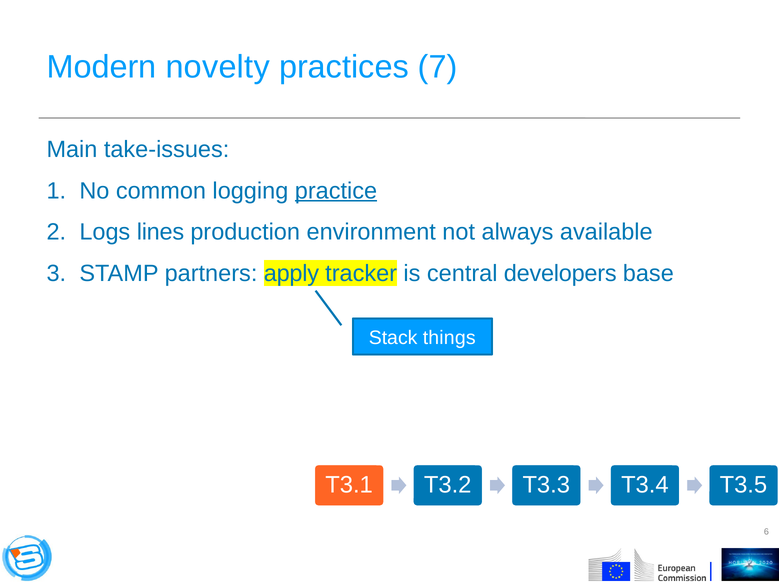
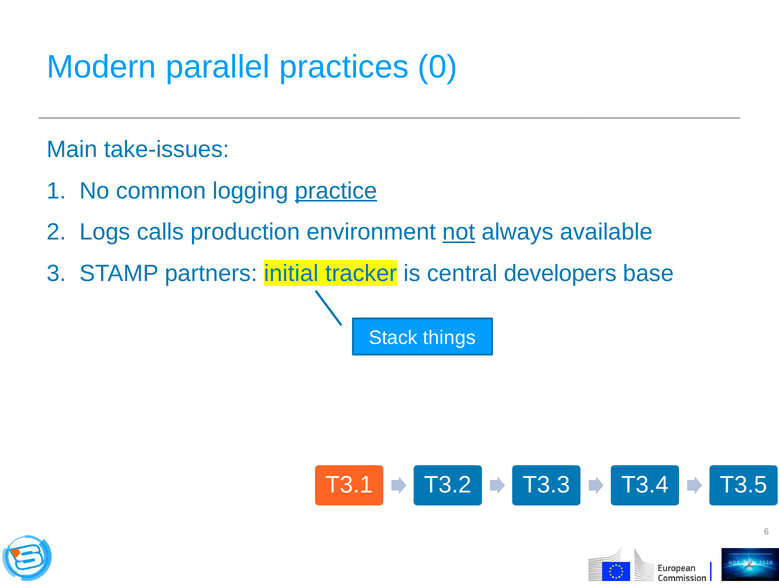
novelty: novelty -> parallel
7: 7 -> 0
lines: lines -> calls
not underline: none -> present
apply: apply -> initial
